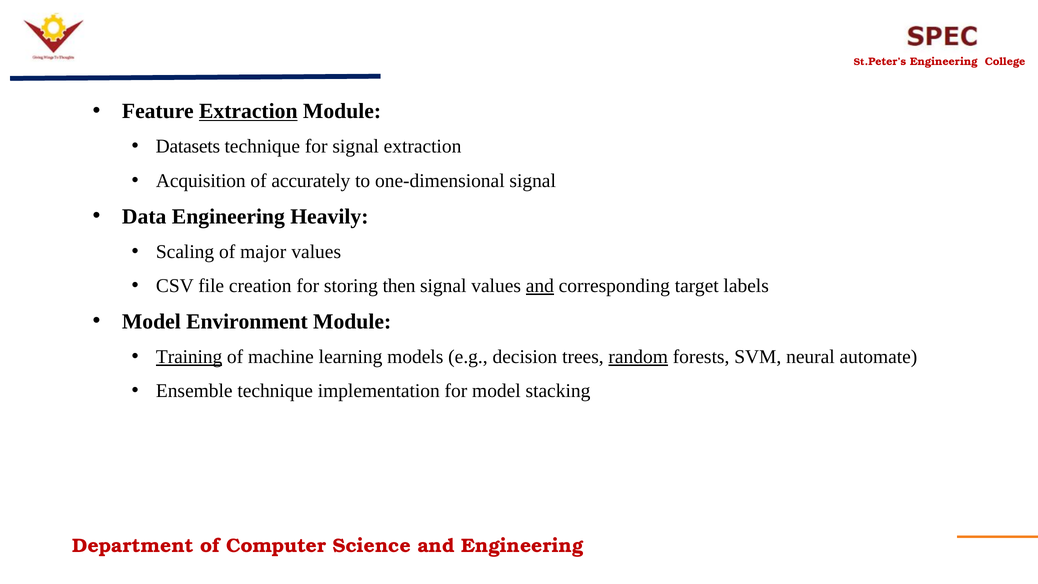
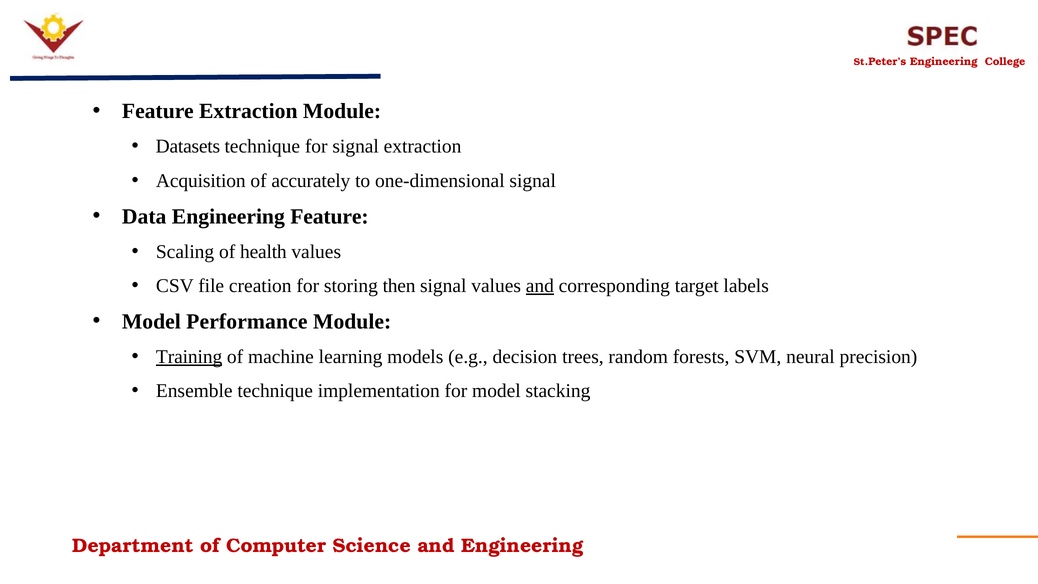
Extraction at (248, 111) underline: present -> none
Engineering Heavily: Heavily -> Feature
major: major -> health
Environment: Environment -> Performance
random underline: present -> none
automate: automate -> precision
